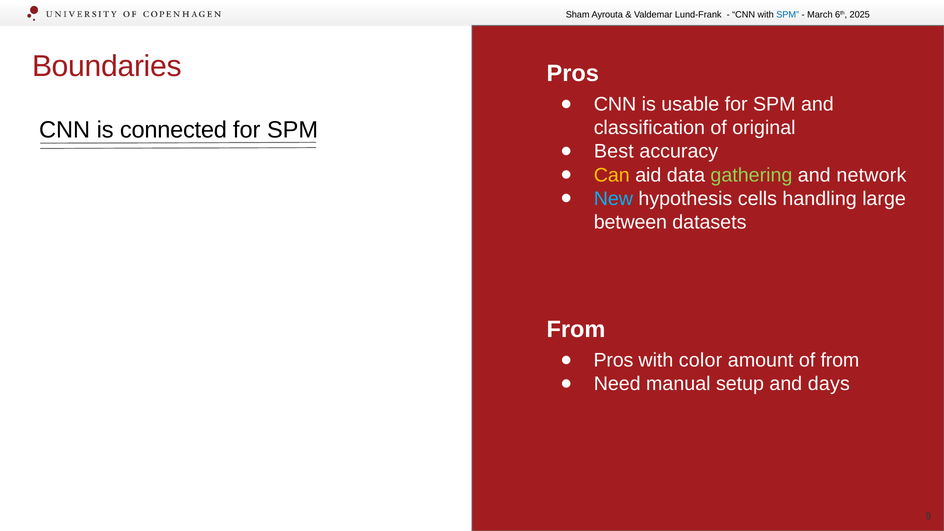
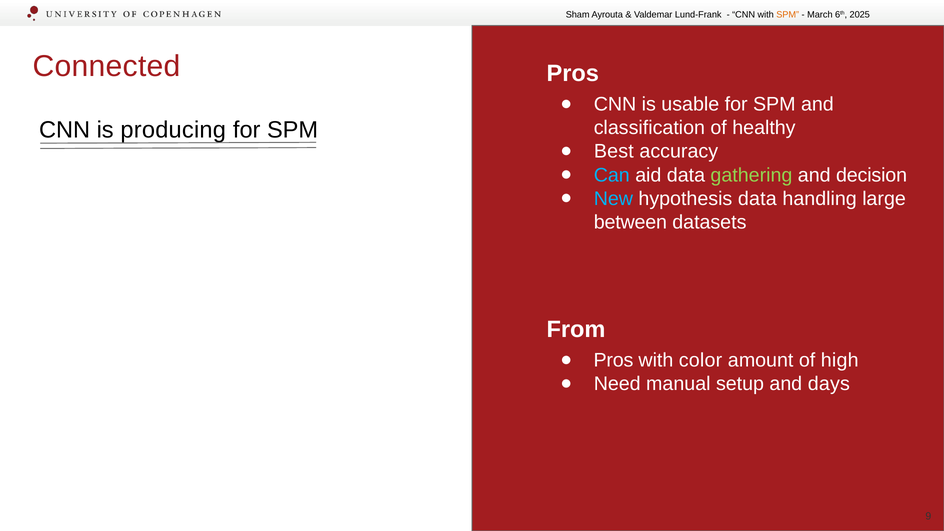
SPM at (788, 15) colour: blue -> orange
Boundaries: Boundaries -> Connected
original: original -> healthy
connected: connected -> producing
Can colour: yellow -> light blue
network: network -> decision
hypothesis cells: cells -> data
of from: from -> high
